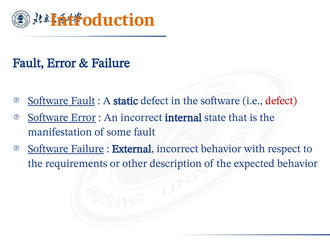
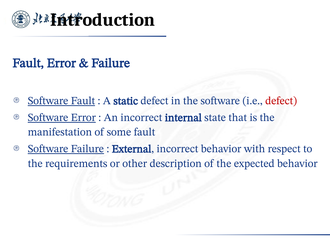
Introduction colour: orange -> black
